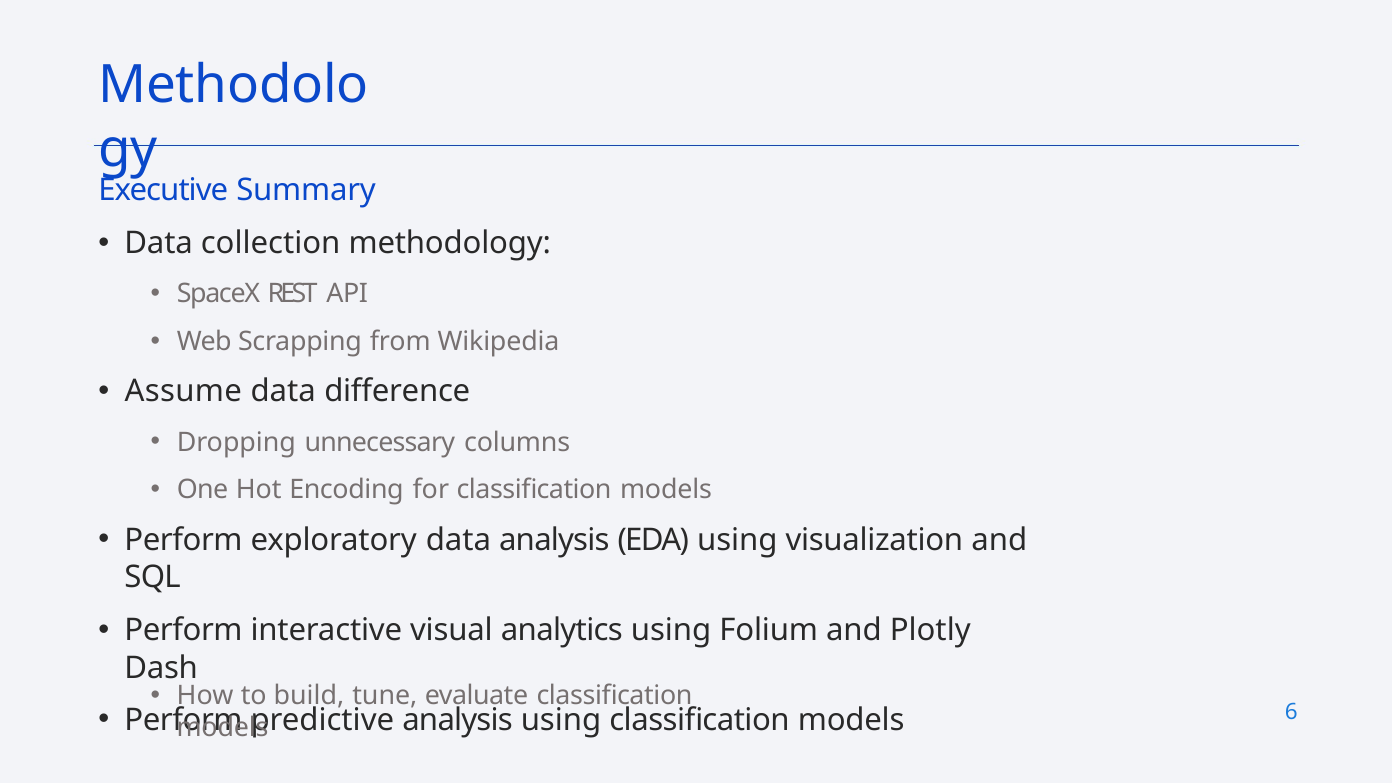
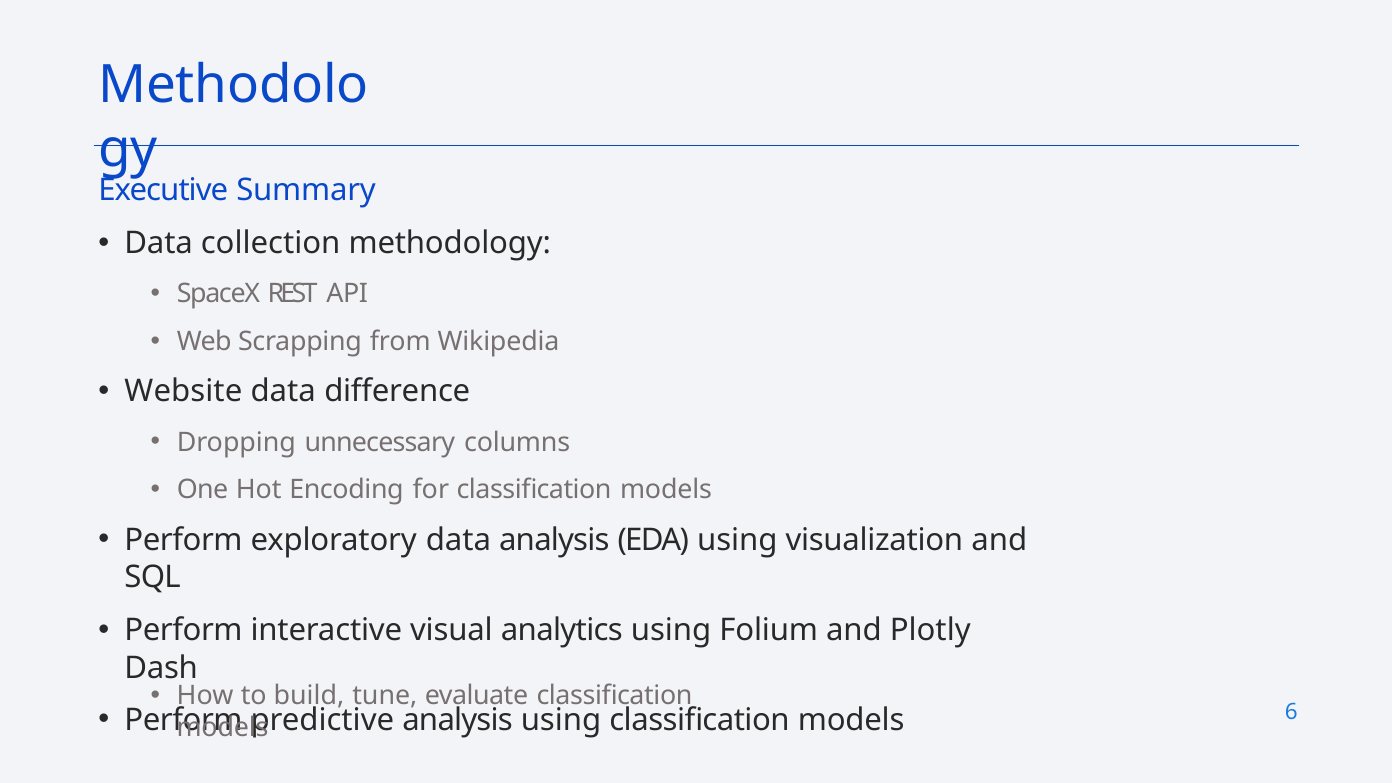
Assume: Assume -> Website
